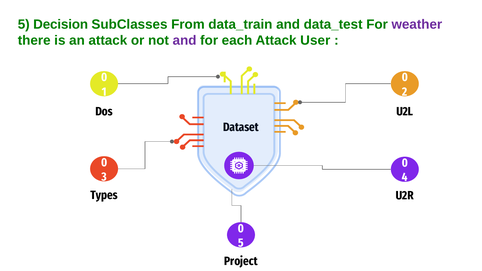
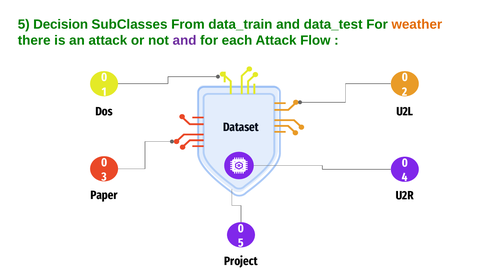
weather colour: purple -> orange
User: User -> Flow
Types: Types -> Paper
